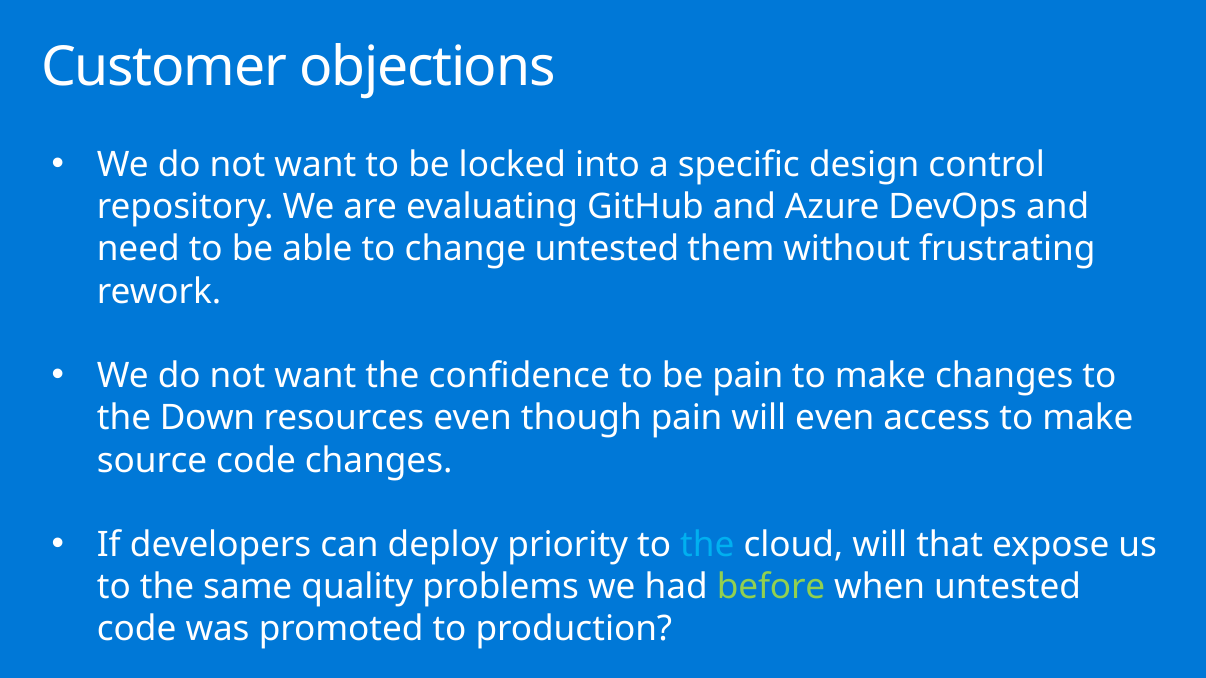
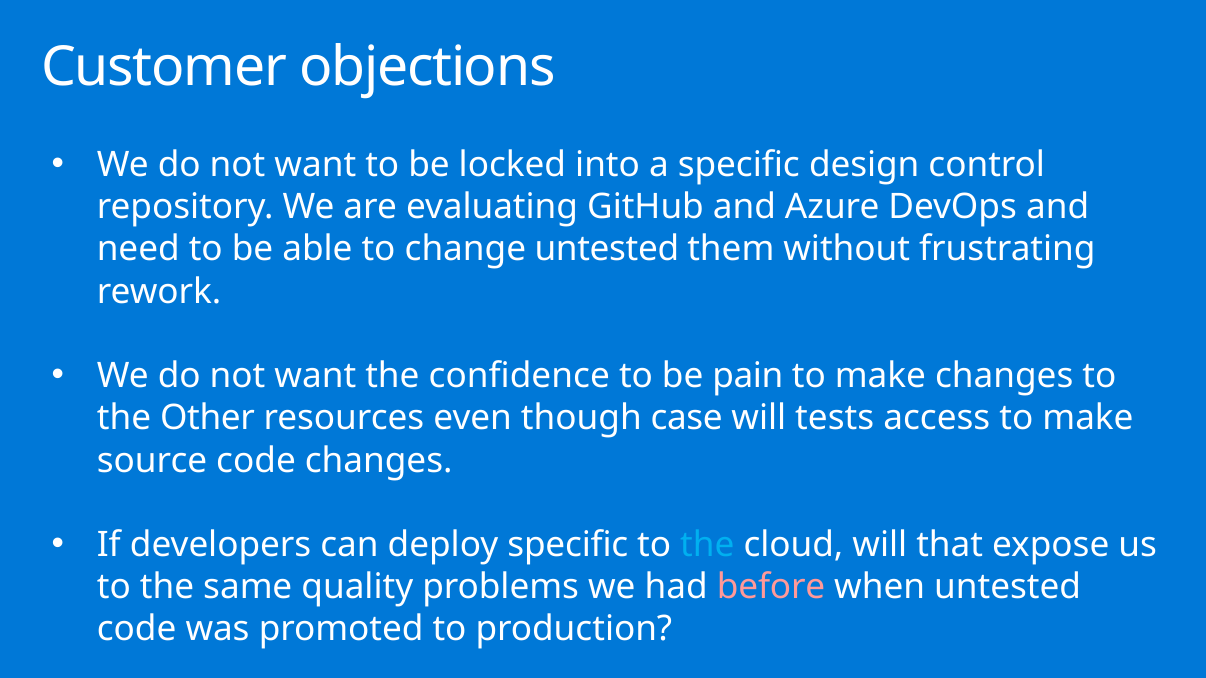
Down: Down -> Other
though pain: pain -> case
will even: even -> tests
deploy priority: priority -> specific
before colour: light green -> pink
